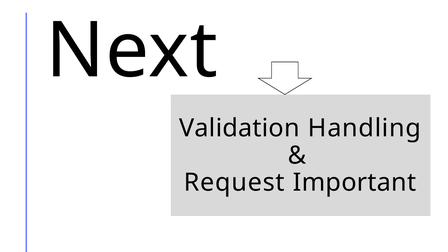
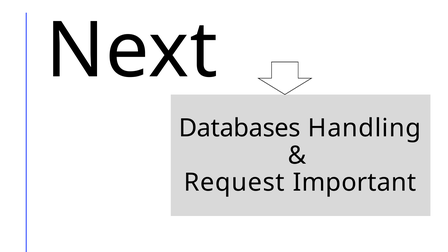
Validation: Validation -> Databases
